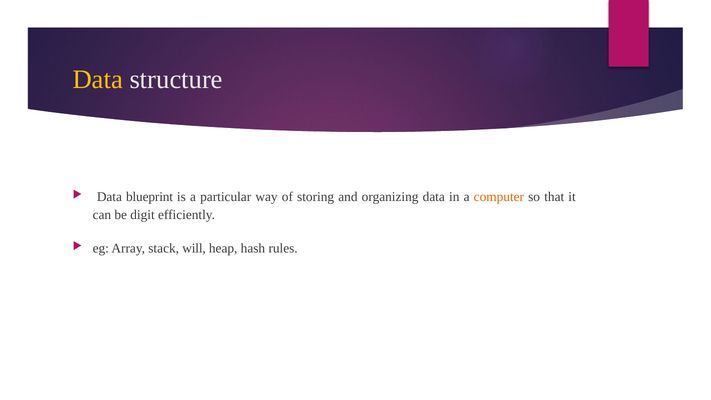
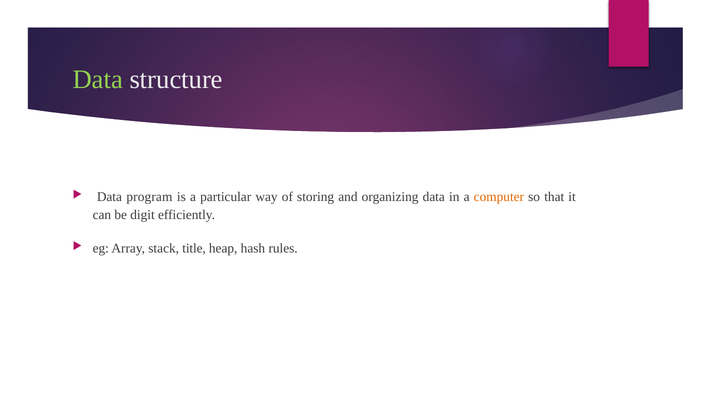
Data at (98, 79) colour: yellow -> light green
blueprint: blueprint -> program
will: will -> title
